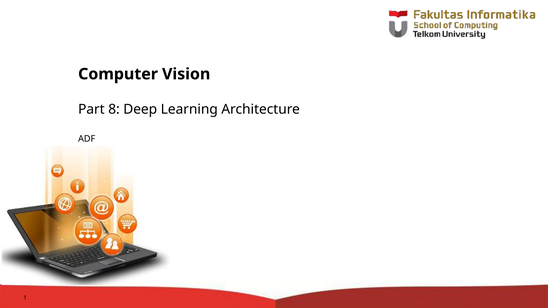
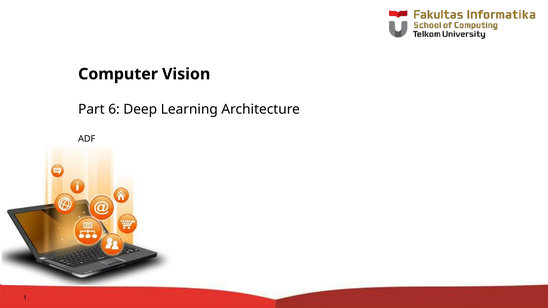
8: 8 -> 6
